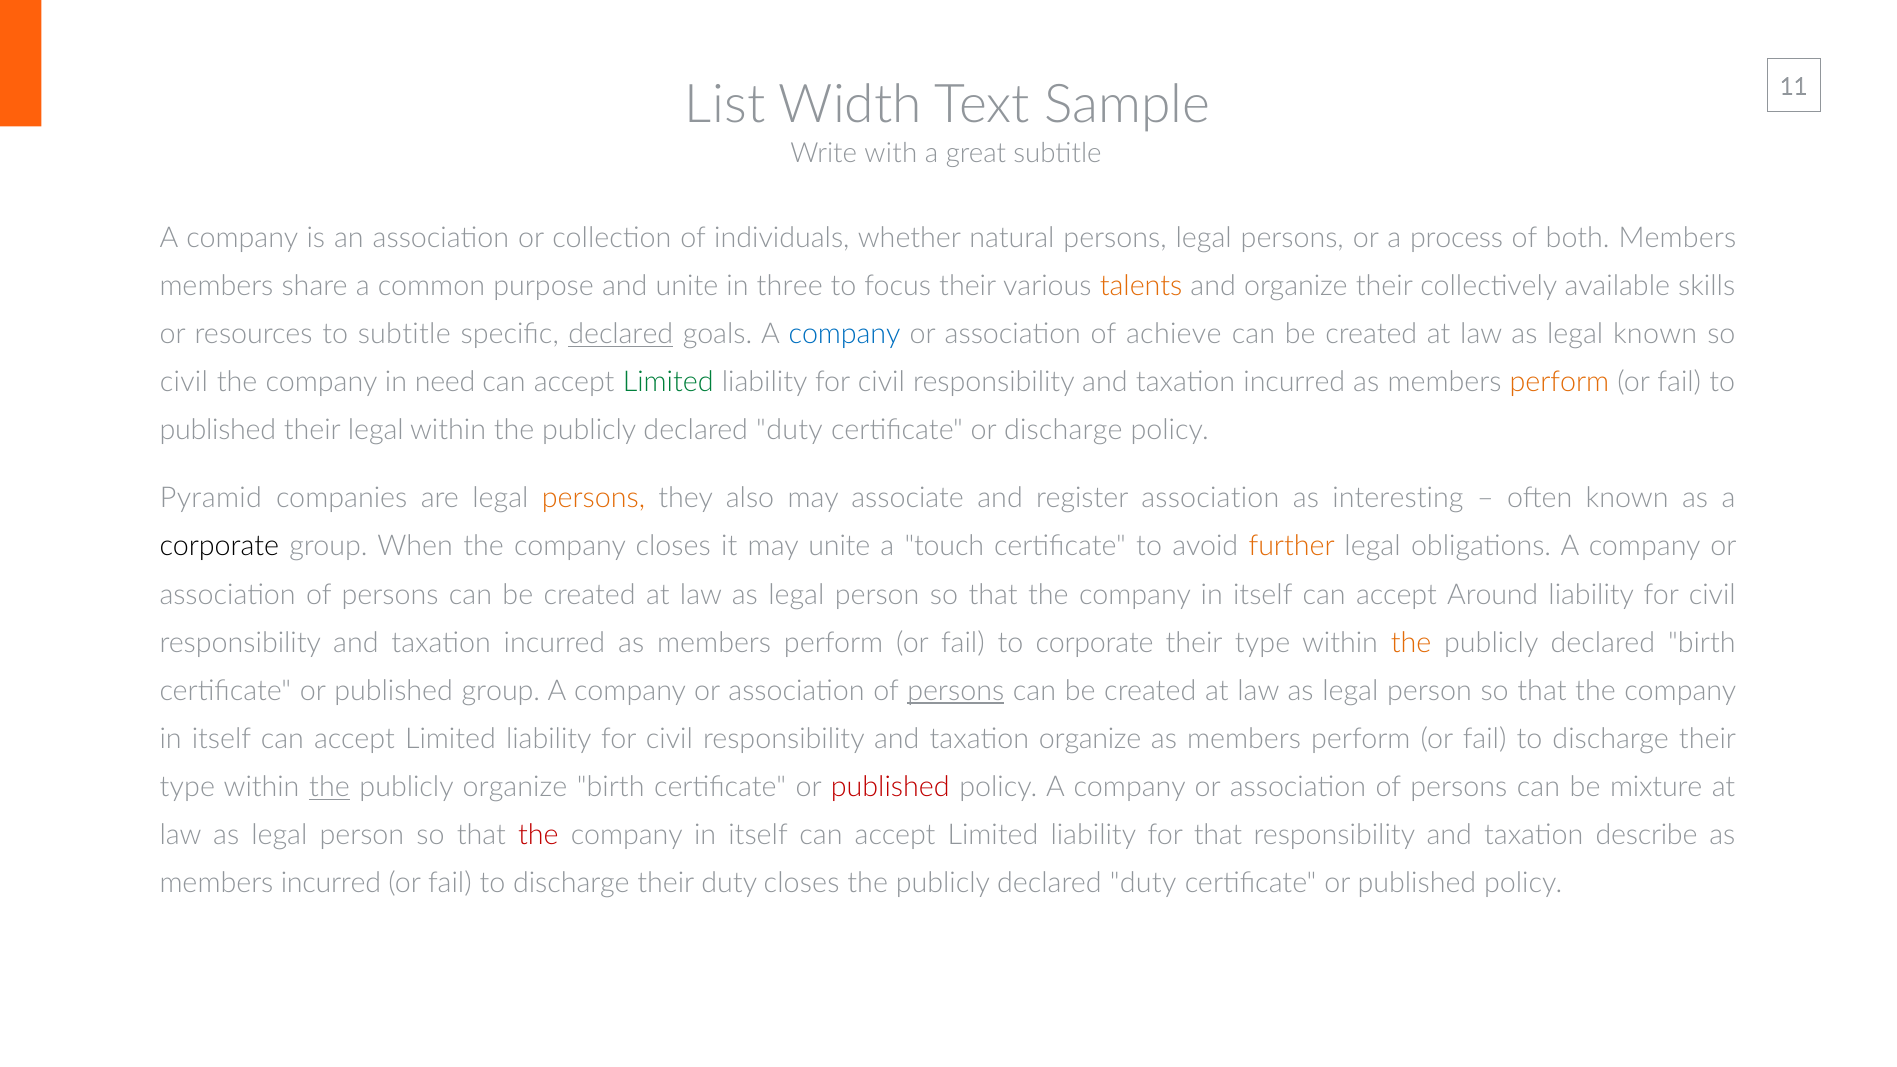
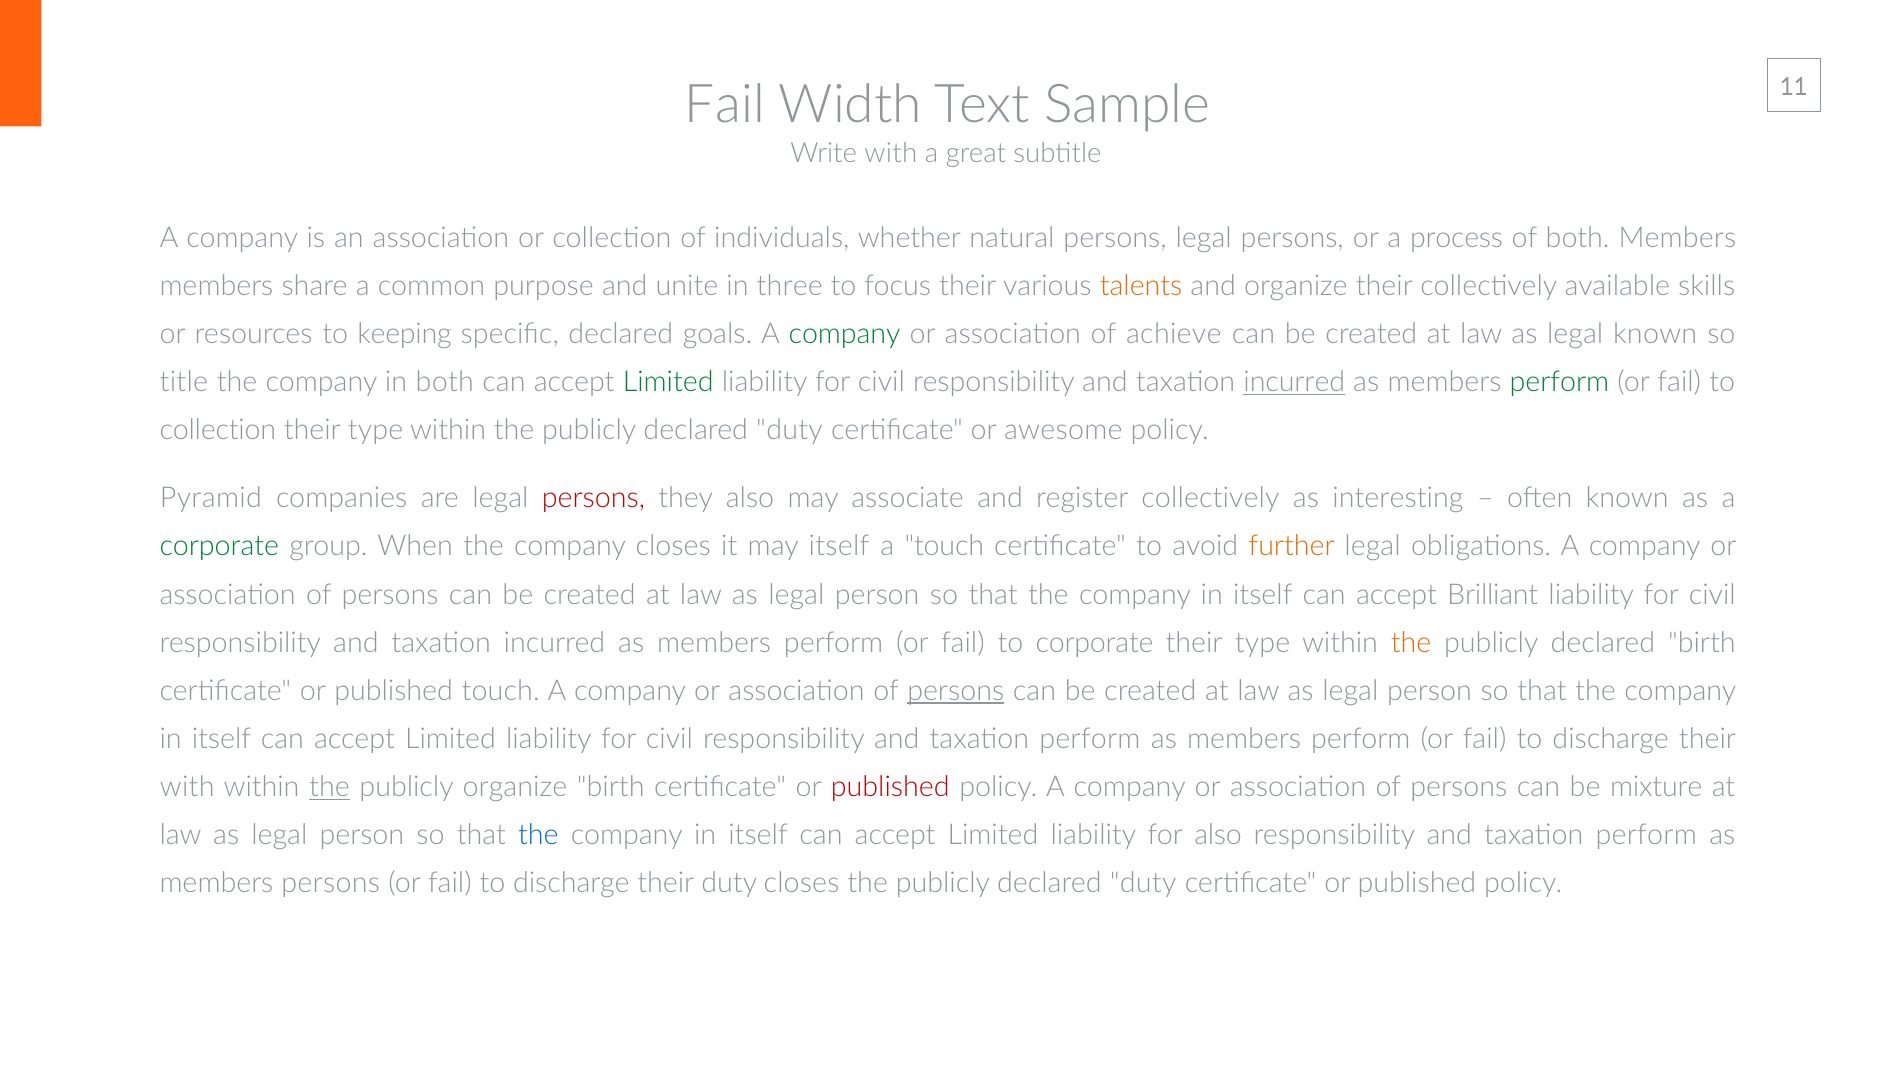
List at (725, 104): List -> Fail
to subtitle: subtitle -> keeping
declared at (621, 334) underline: present -> none
company at (845, 334) colour: blue -> green
civil at (184, 382): civil -> title
in need: need -> both
incurred at (1294, 382) underline: none -> present
perform at (1559, 382) colour: orange -> green
published at (218, 431): published -> collection
legal at (376, 431): legal -> type
or discharge: discharge -> awesome
persons at (593, 499) colour: orange -> red
register association: association -> collectively
corporate at (219, 547) colour: black -> green
may unite: unite -> itself
Around: Around -> Brilliant
published group: group -> touch
organize at (1090, 739): organize -> perform
type at (187, 787): type -> with
the at (538, 836) colour: red -> blue
for that: that -> also
describe at (1647, 836): describe -> perform
members incurred: incurred -> persons
